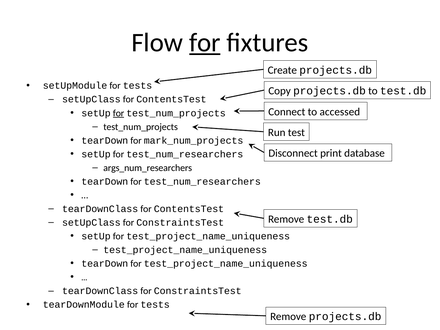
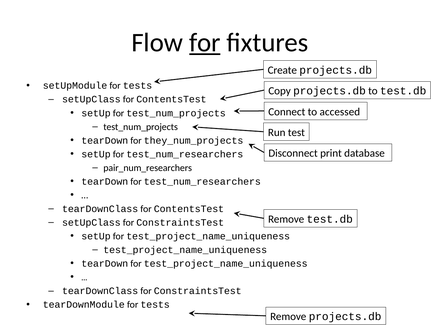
for at (119, 113) underline: present -> none
mark_num_projects: mark_num_projects -> they_num_projects
args_num_researchers: args_num_researchers -> pair_num_researchers
